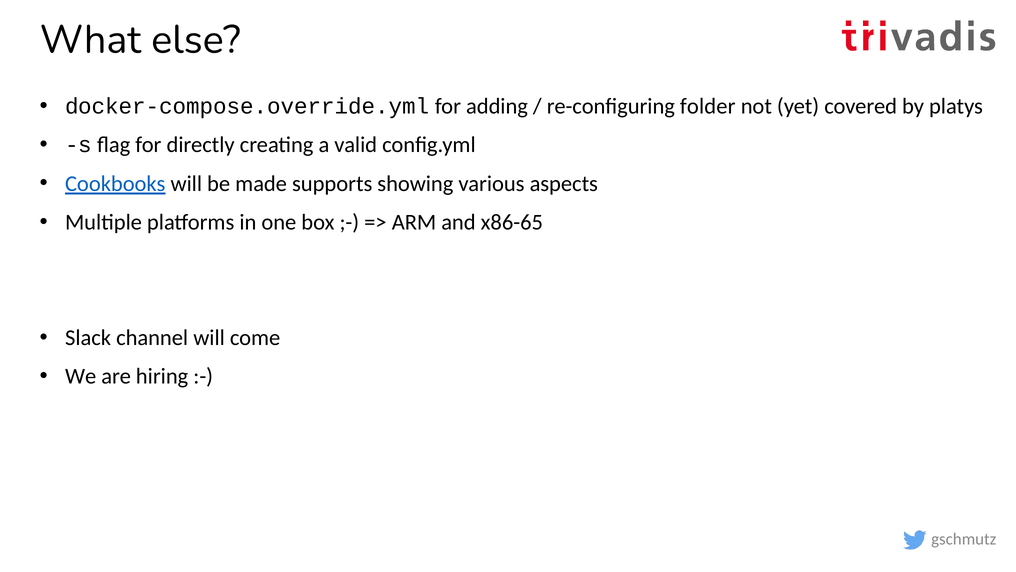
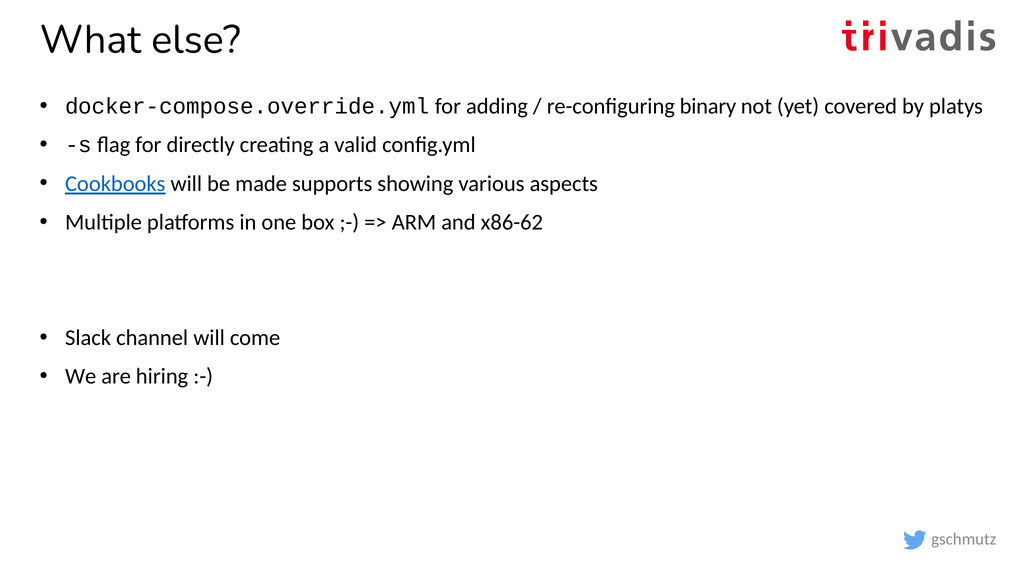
folder: folder -> binary
x86-65: x86-65 -> x86-62
